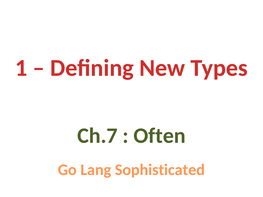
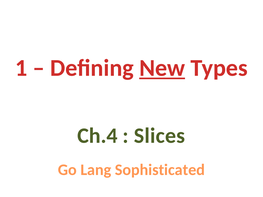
New underline: none -> present
Ch.7: Ch.7 -> Ch.4
Often: Often -> Slices
